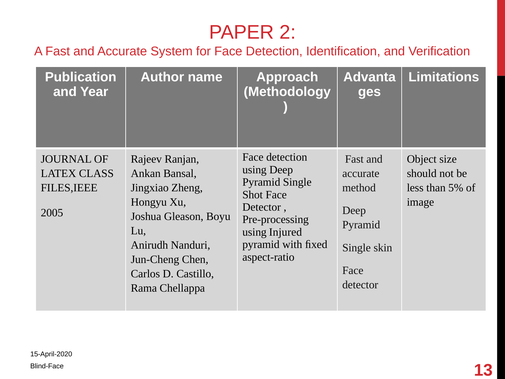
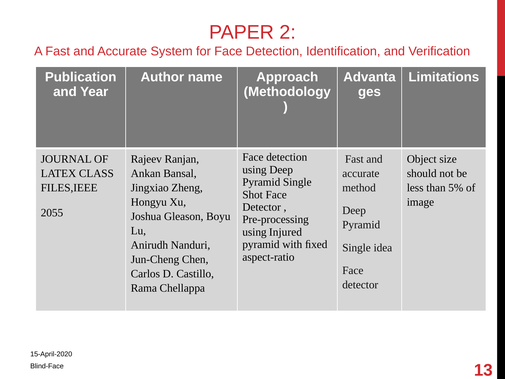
2005: 2005 -> 2055
skin: skin -> idea
